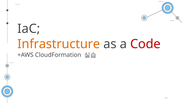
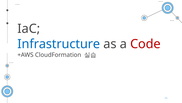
Infrastructure colour: orange -> blue
